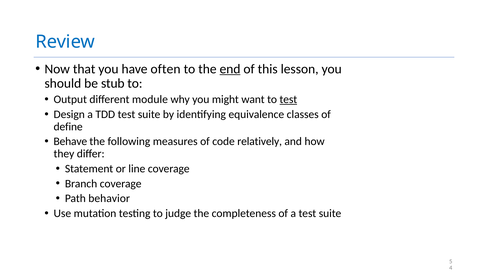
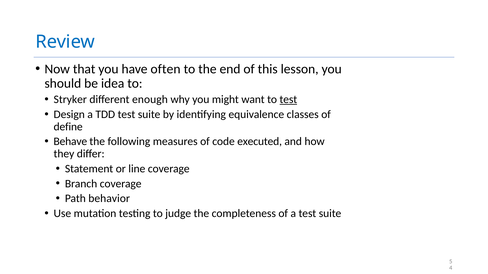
end underline: present -> none
stub: stub -> idea
Output: Output -> Stryker
module: module -> enough
relatively: relatively -> executed
